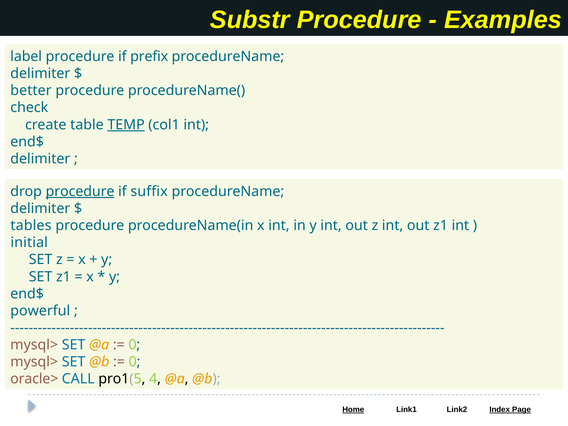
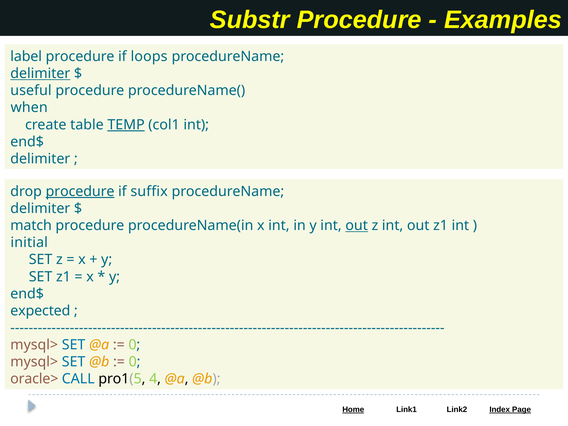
prefix: prefix -> loops
delimiter at (40, 74) underline: none -> present
better: better -> useful
check: check -> when
tables: tables -> match
out at (357, 226) underline: none -> present
powerful: powerful -> expected
